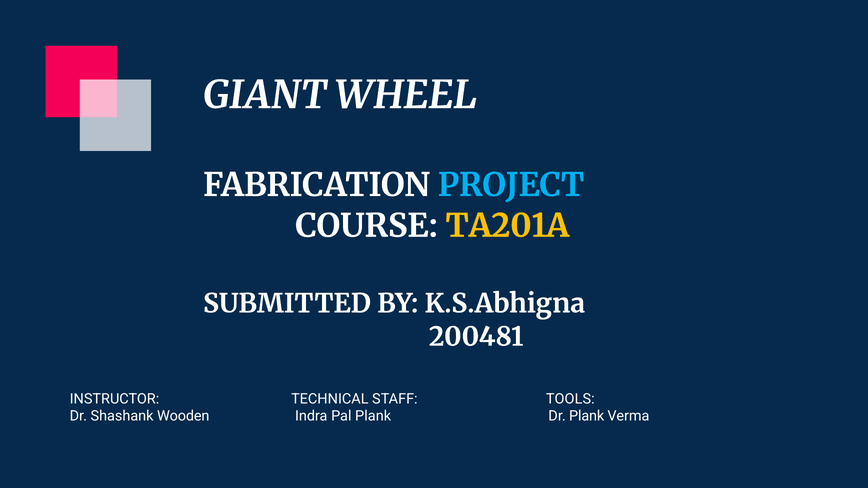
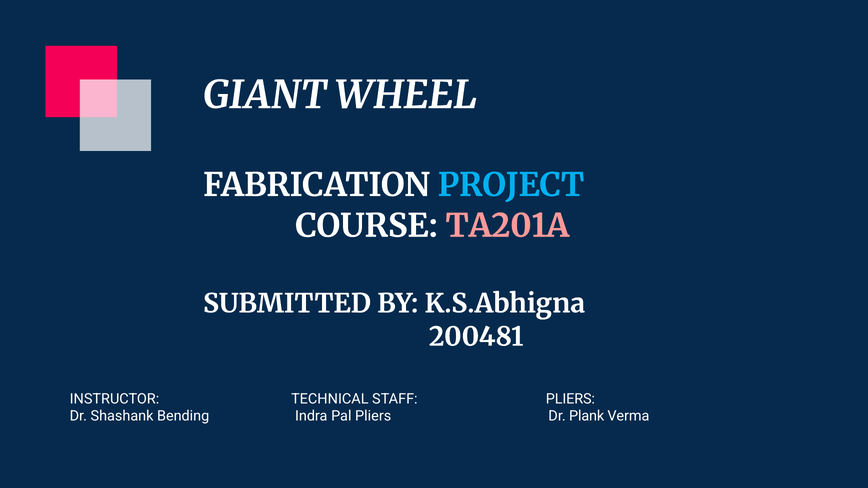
TA201A colour: yellow -> pink
STAFF TOOLS: TOOLS -> PLIERS
Wooden: Wooden -> Bending
Pal Plank: Plank -> Pliers
